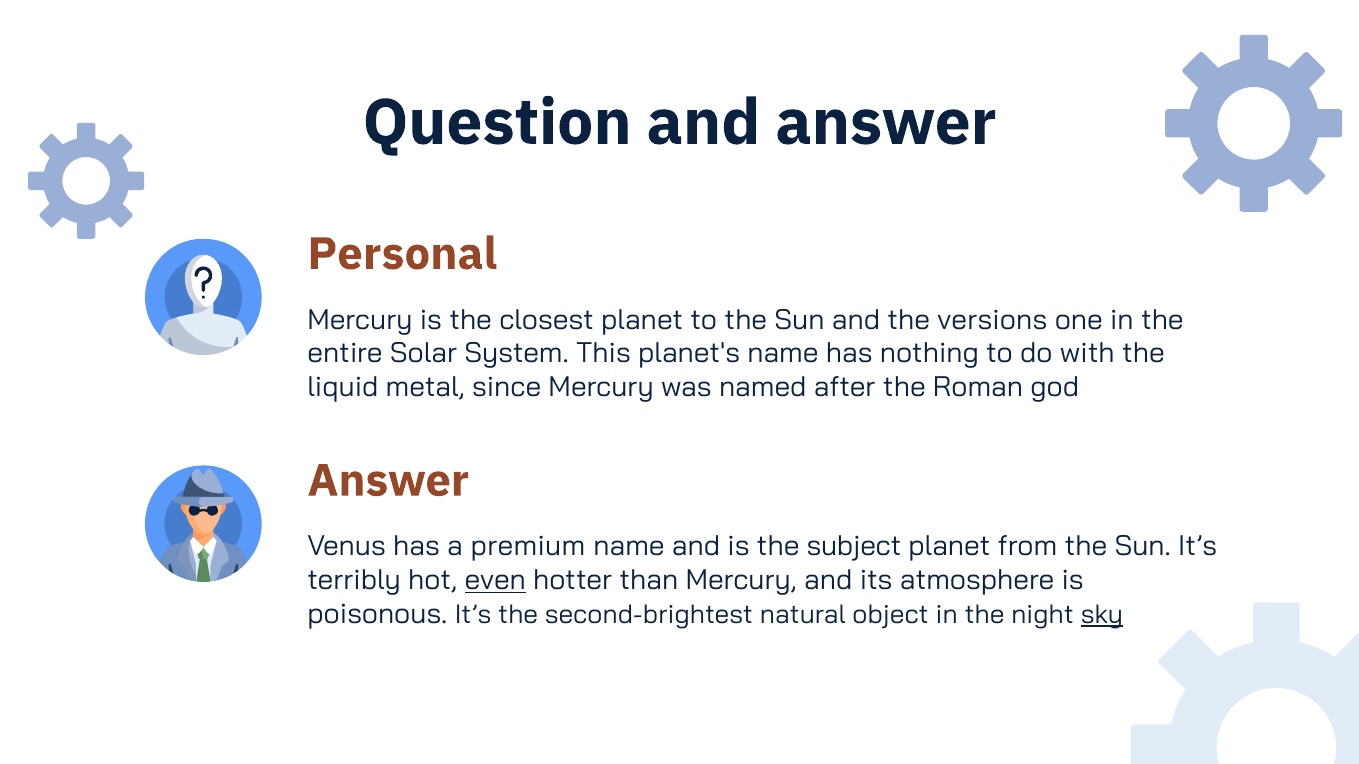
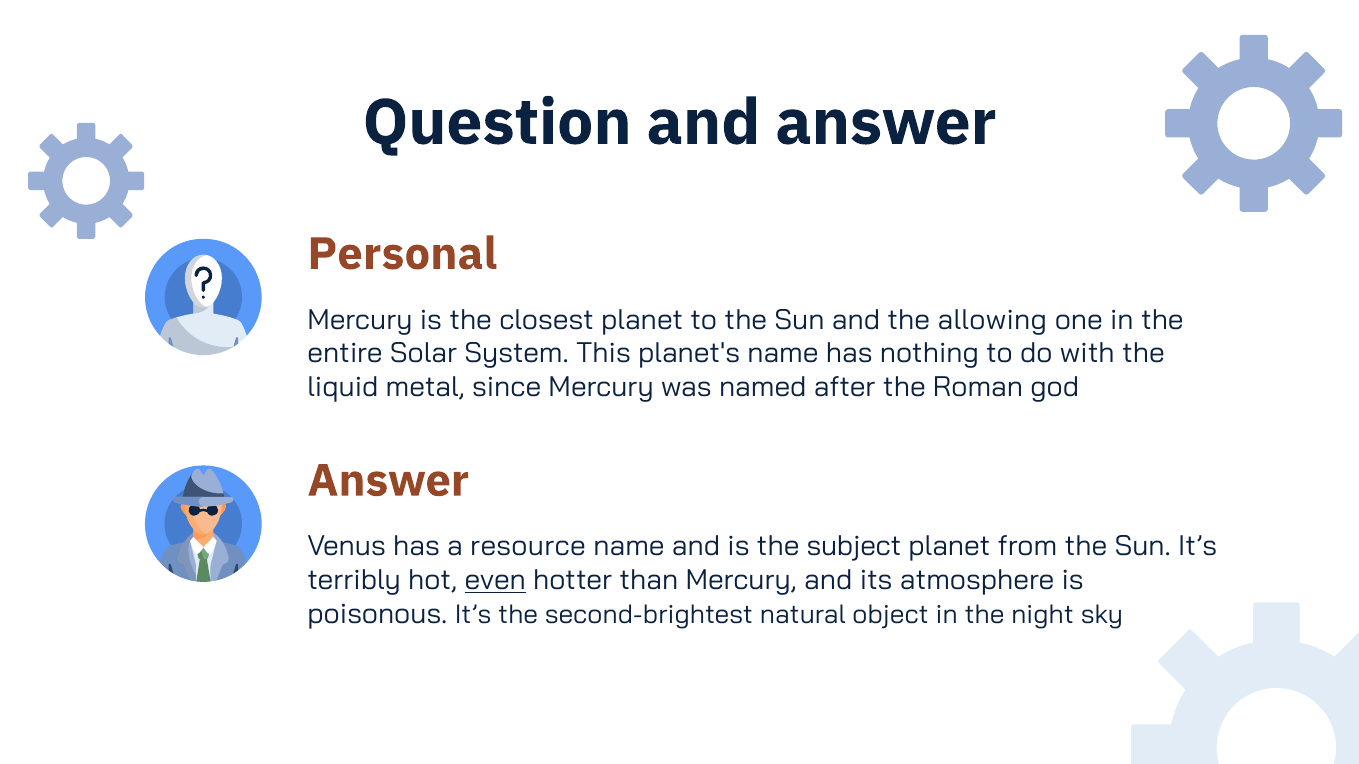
versions: versions -> allowing
premium: premium -> resource
sky underline: present -> none
